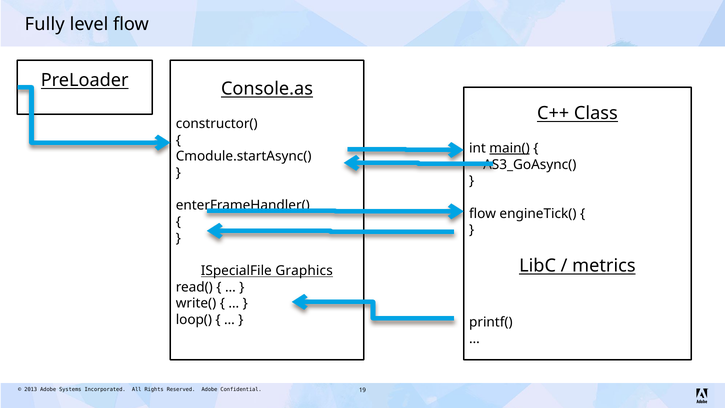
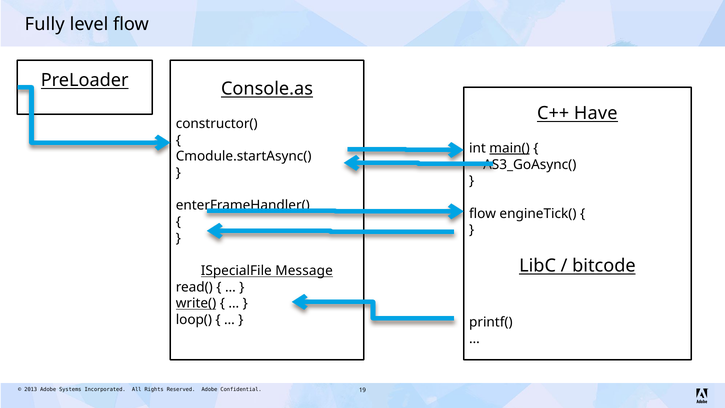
Class: Class -> Have
metrics: metrics -> bitcode
Graphics: Graphics -> Message
write( underline: none -> present
